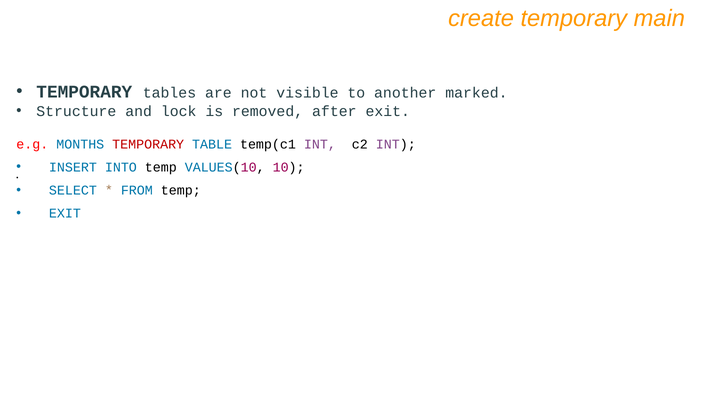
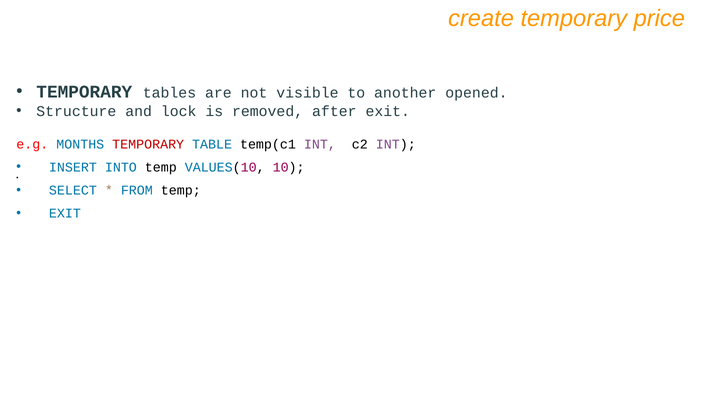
main: main -> price
marked: marked -> opened
